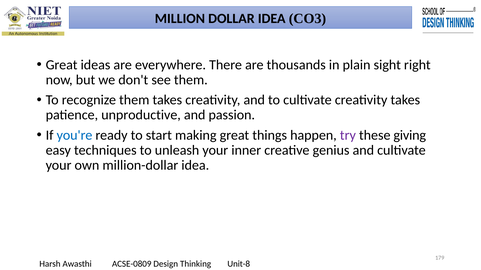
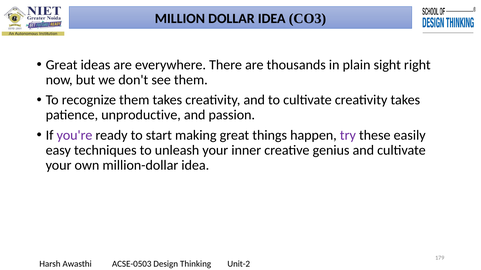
you're colour: blue -> purple
giving: giving -> easily
ACSE-0809: ACSE-0809 -> ACSE-0503
Unit-8: Unit-8 -> Unit-2
